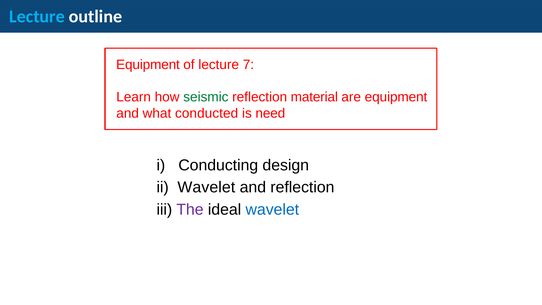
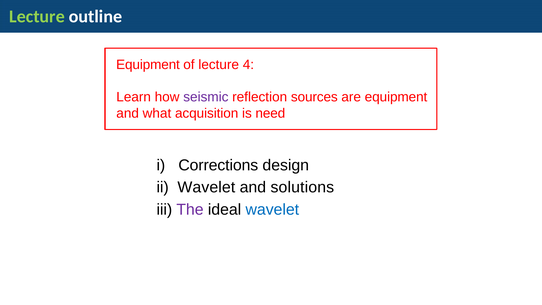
Lecture at (37, 16) colour: light blue -> light green
7: 7 -> 4
seismic colour: green -> purple
material: material -> sources
conducted: conducted -> acquisition
Conducting: Conducting -> Corrections
and reflection: reflection -> solutions
